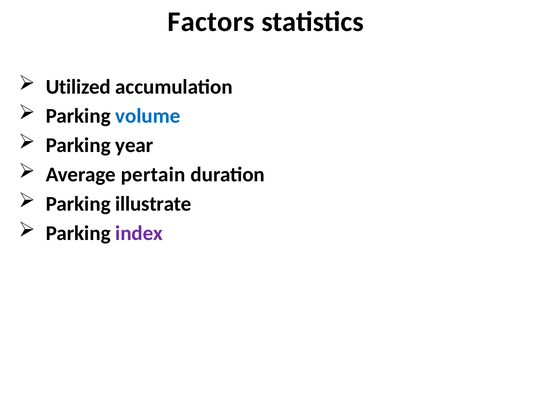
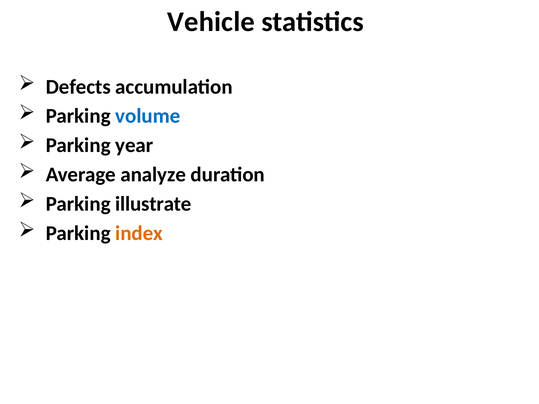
Factors: Factors -> Vehicle
Utilized: Utilized -> Defects
pertain: pertain -> analyze
index colour: purple -> orange
